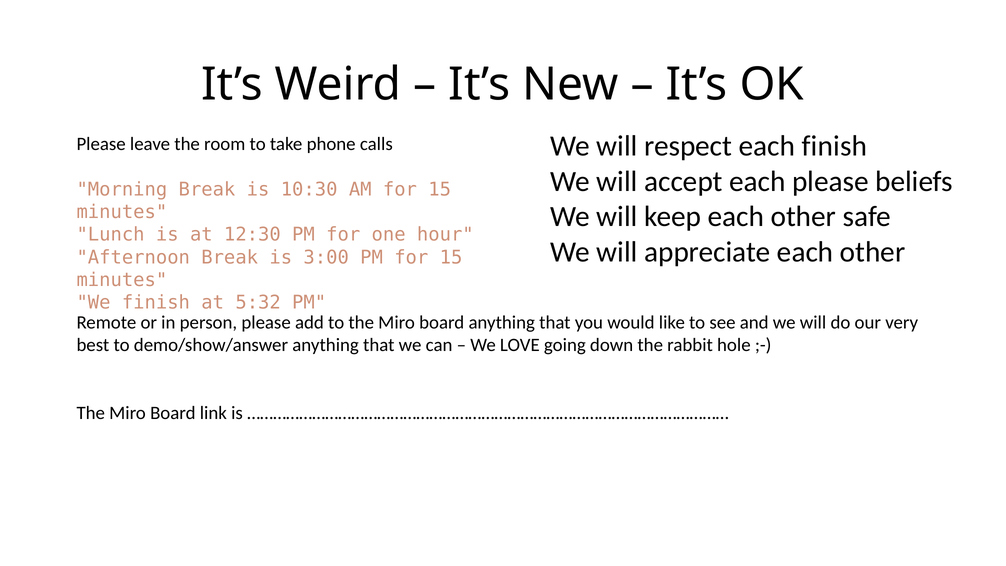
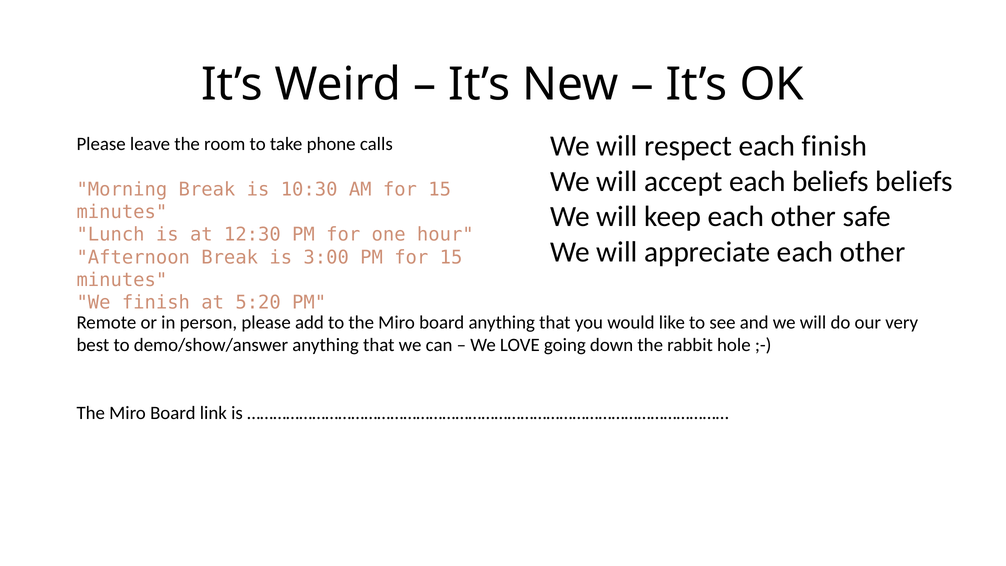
each please: please -> beliefs
5:32: 5:32 -> 5:20
